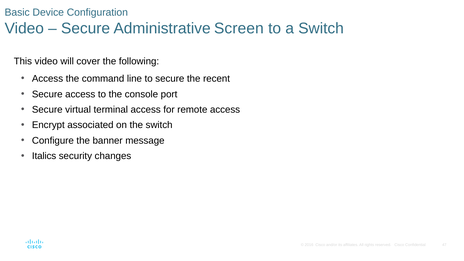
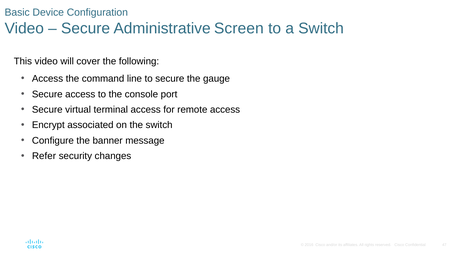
recent: recent -> gauge
Italics: Italics -> Refer
